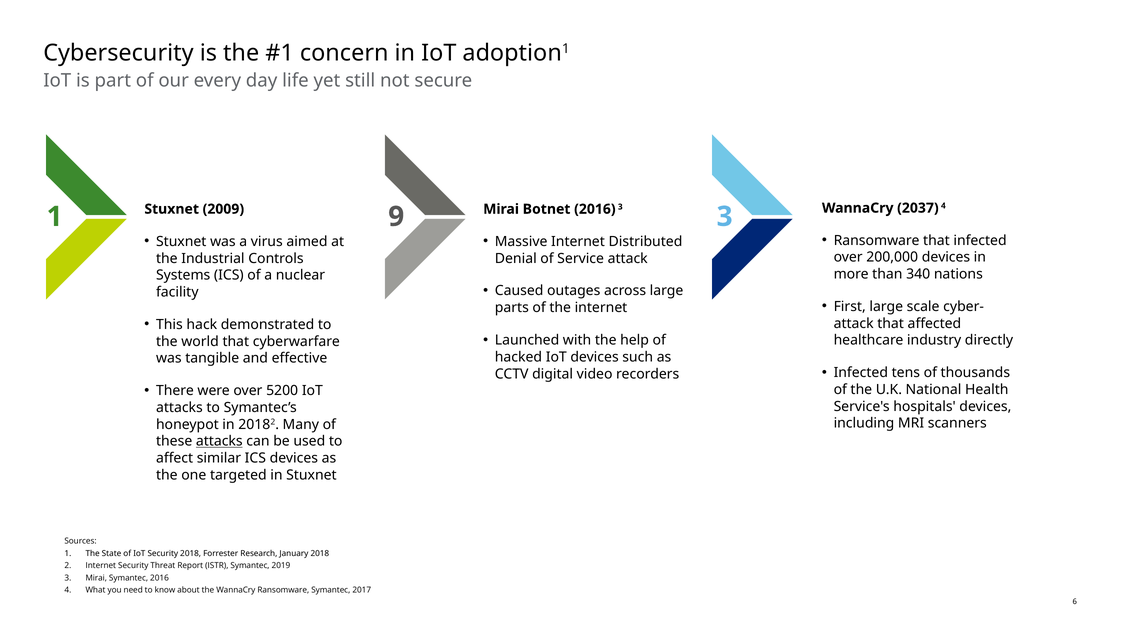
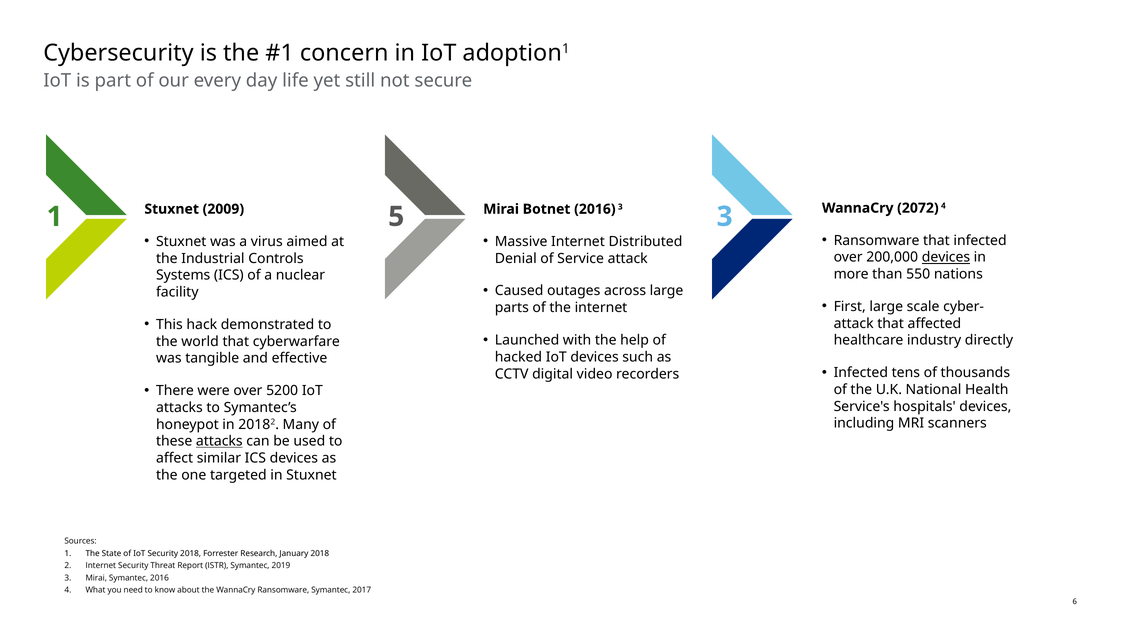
2037: 2037 -> 2072
9: 9 -> 5
devices at (946, 257) underline: none -> present
340: 340 -> 550
